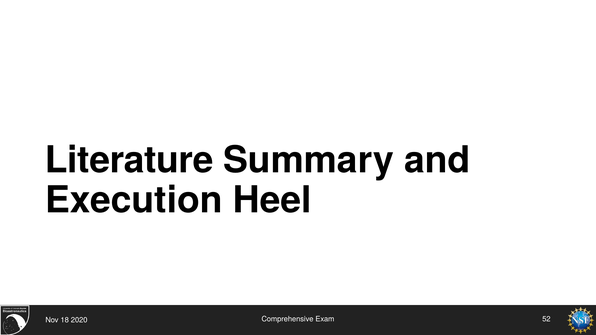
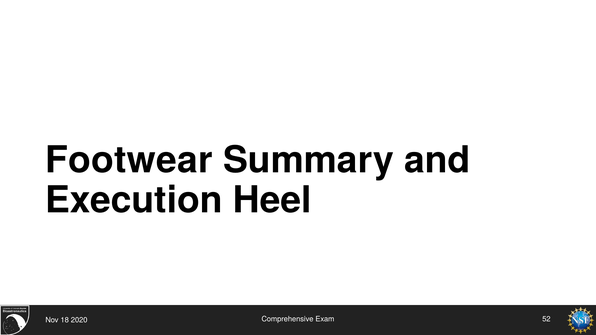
Literature: Literature -> Footwear
